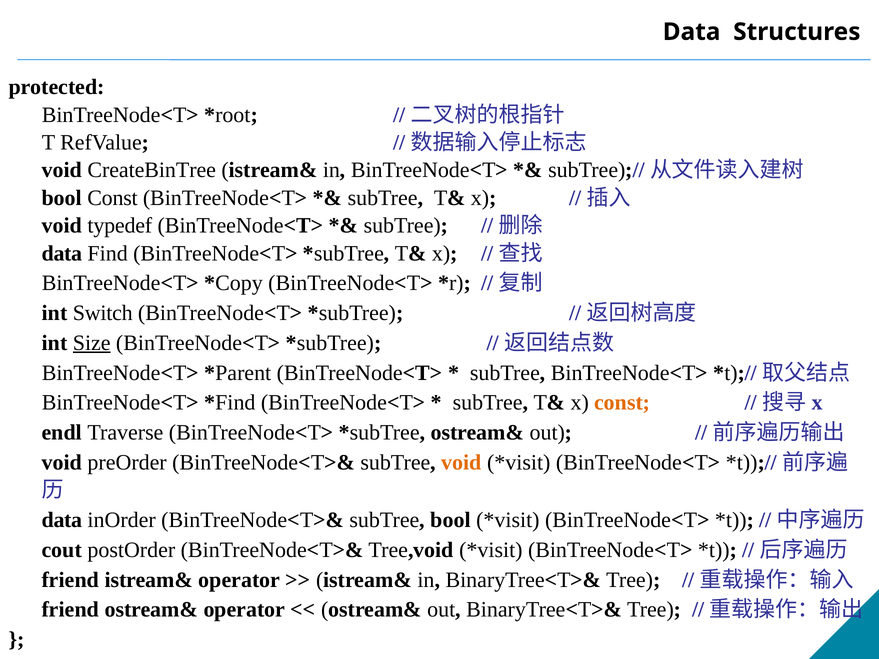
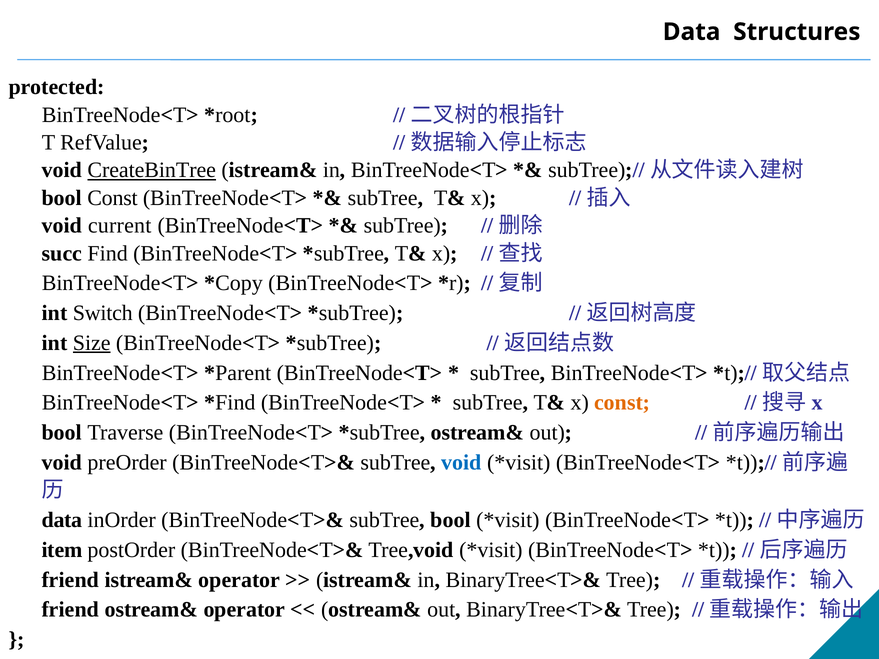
CreateBinTree underline: none -> present
typedef: typedef -> current
data at (62, 253): data -> succ
endl at (62, 433): endl -> bool
void at (461, 463) colour: orange -> blue
cout: cout -> item
